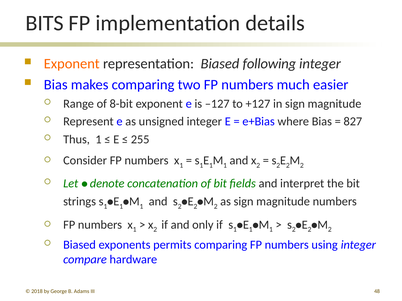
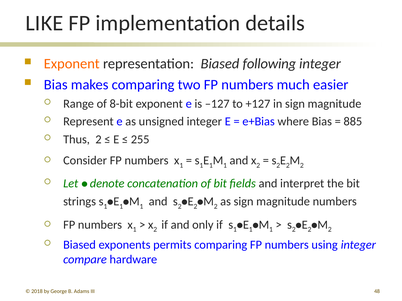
BITS: BITS -> LIKE
827: 827 -> 885
Thus 1: 1 -> 2
